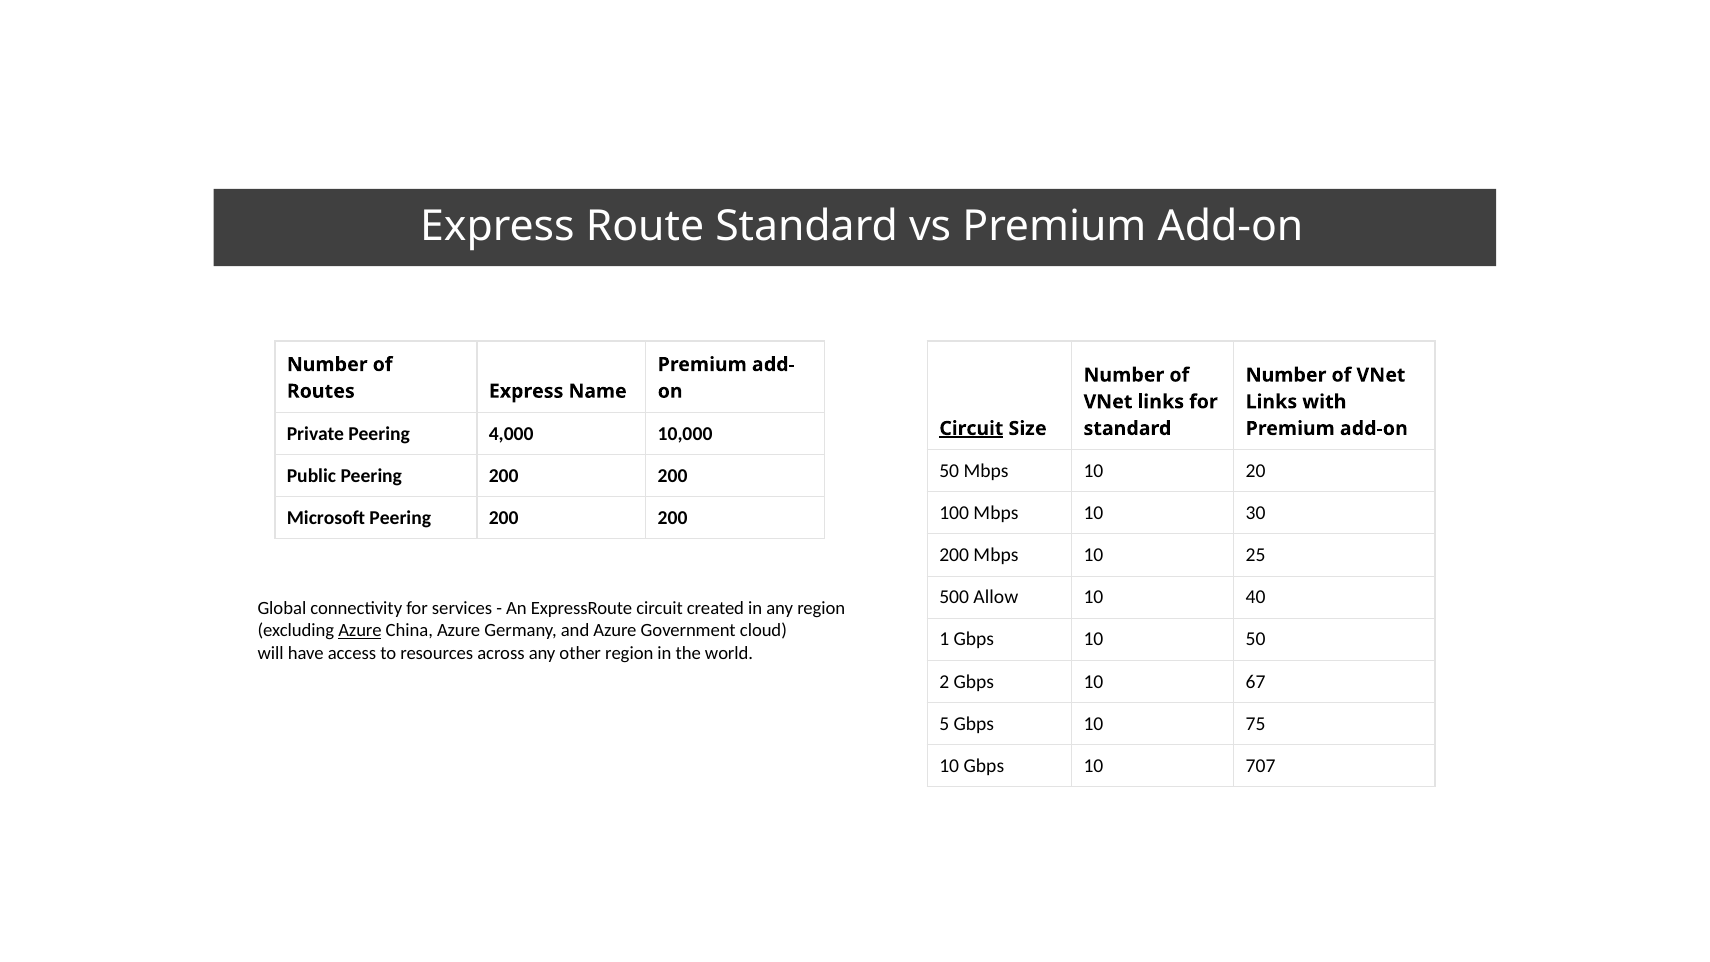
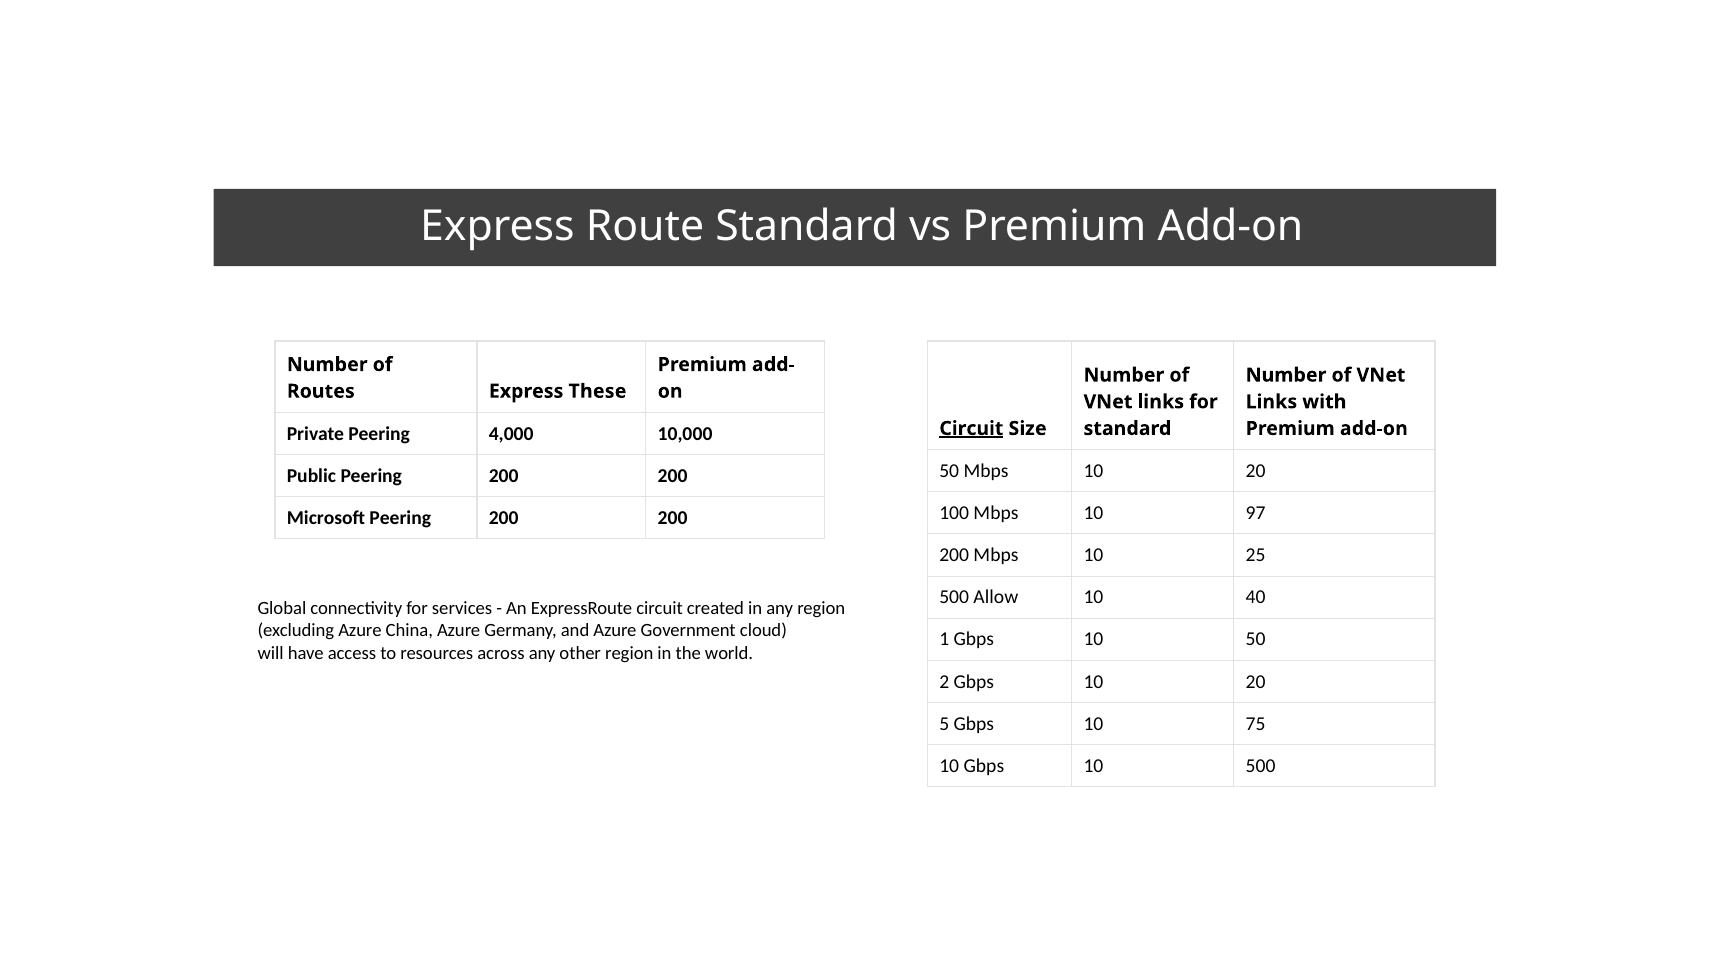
Name: Name -> These
30: 30 -> 97
Azure at (360, 630) underline: present -> none
Gbps 10 67: 67 -> 20
10 707: 707 -> 500
